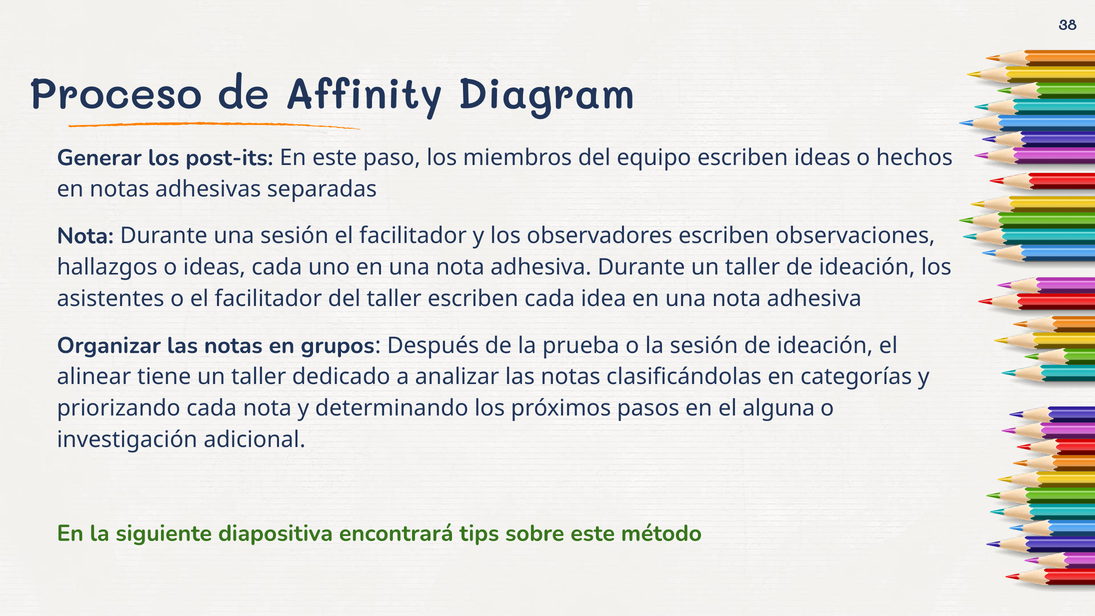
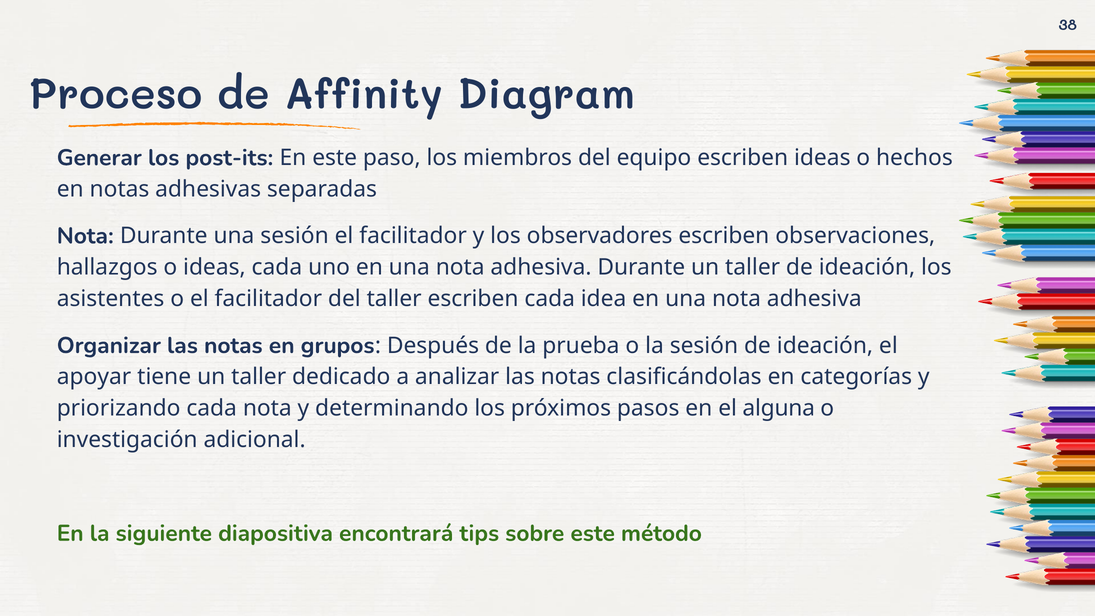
alinear: alinear -> apoyar
